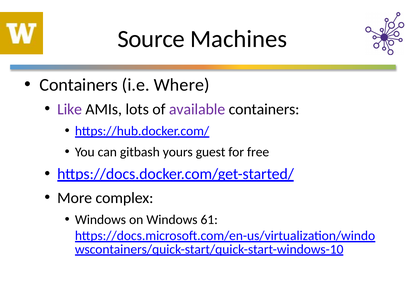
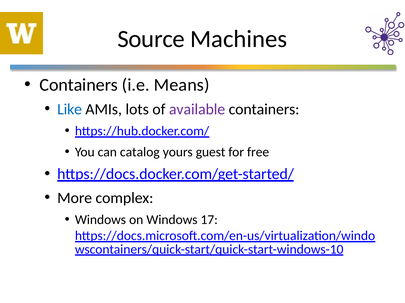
Where: Where -> Means
Like colour: purple -> blue
gitbash: gitbash -> catalog
61: 61 -> 17
